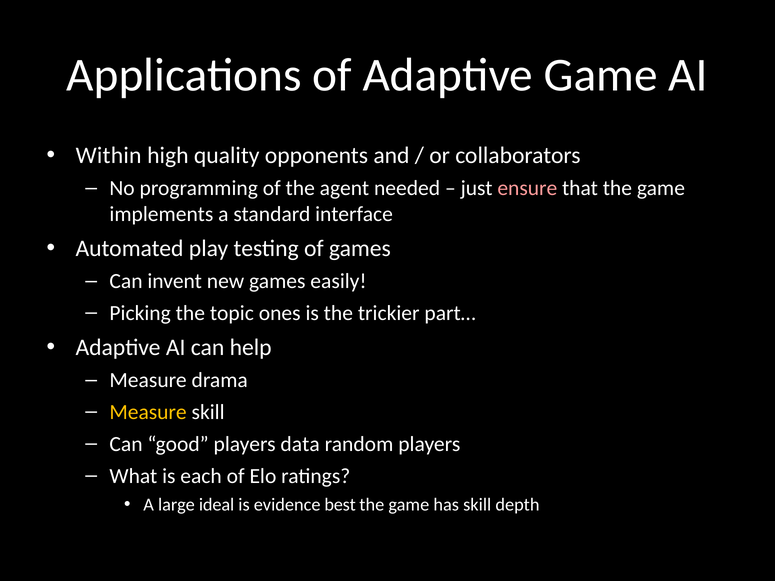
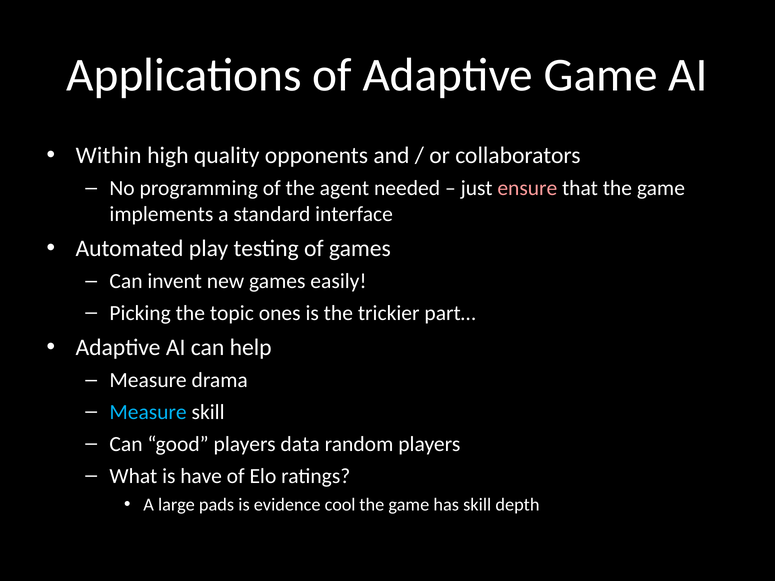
Measure at (148, 412) colour: yellow -> light blue
each: each -> have
ideal: ideal -> pads
best: best -> cool
